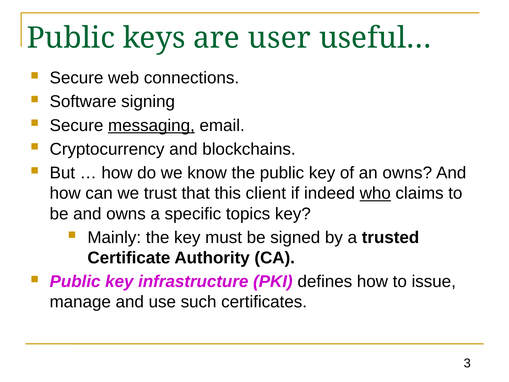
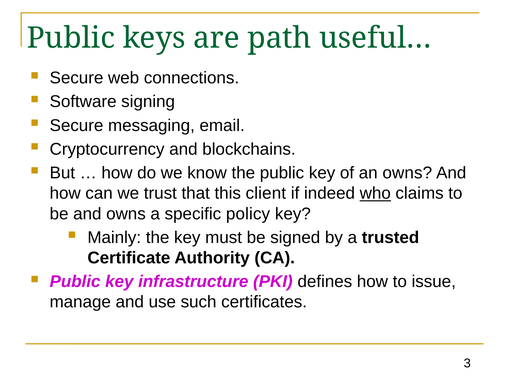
user: user -> path
messaging underline: present -> none
topics: topics -> policy
